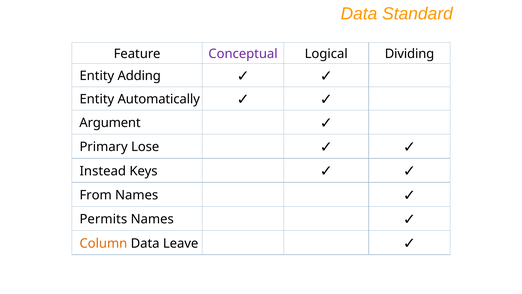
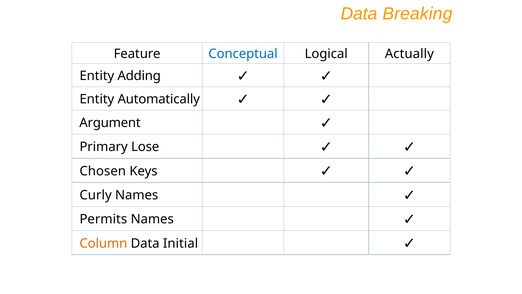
Standard: Standard -> Breaking
Conceptual colour: purple -> blue
Dividing: Dividing -> Actually
Instead: Instead -> Chosen
From: From -> Curly
Leave: Leave -> Initial
